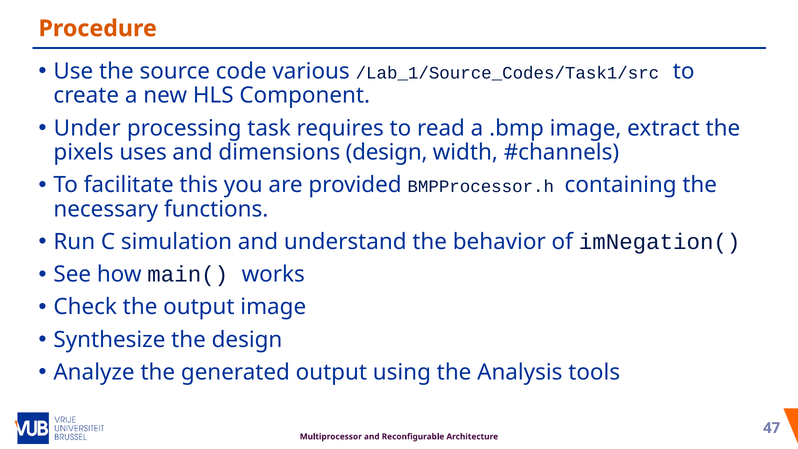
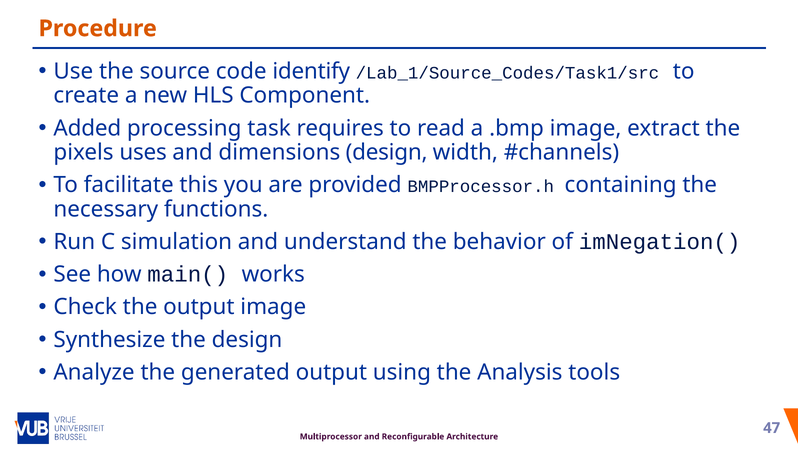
various: various -> identify
Under: Under -> Added
